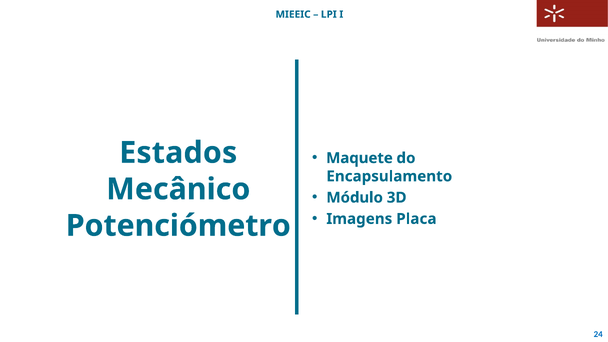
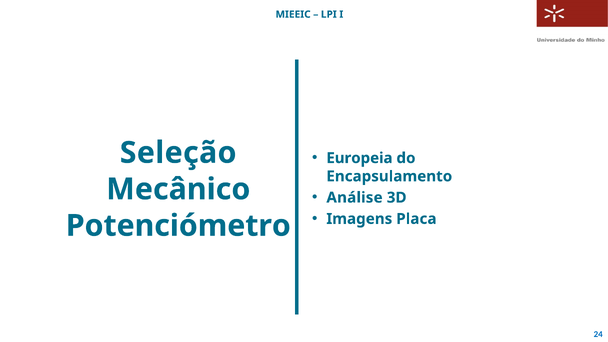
Estados: Estados -> Seleção
Maquete: Maquete -> Europeia
Módulo: Módulo -> Análise
